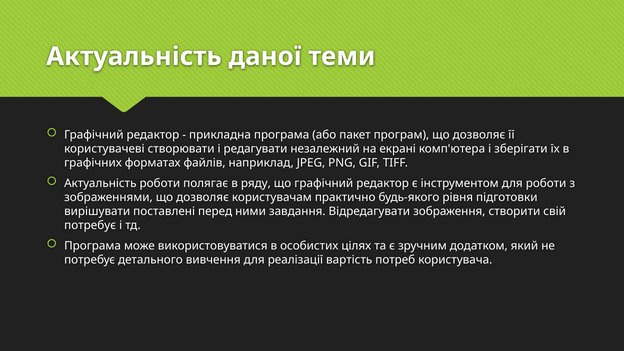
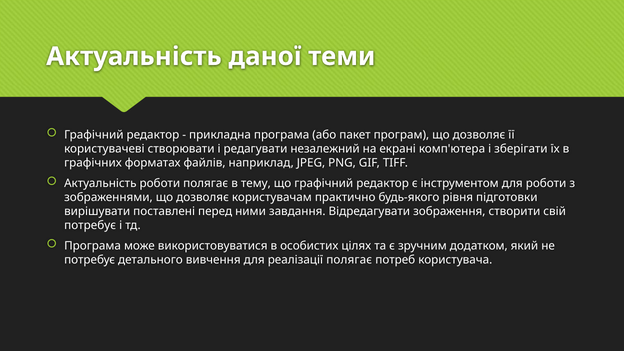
ряду: ряду -> тему
реалізації вартість: вартість -> полягає
